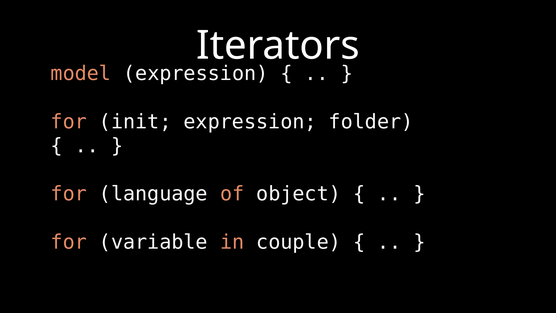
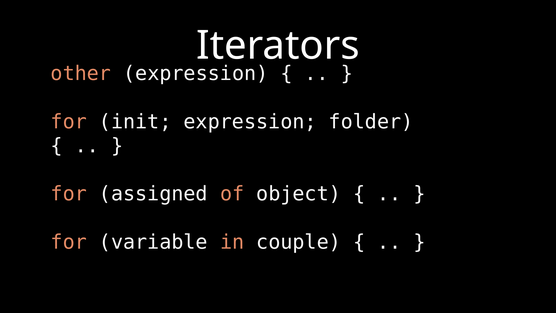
model: model -> other
language: language -> assigned
